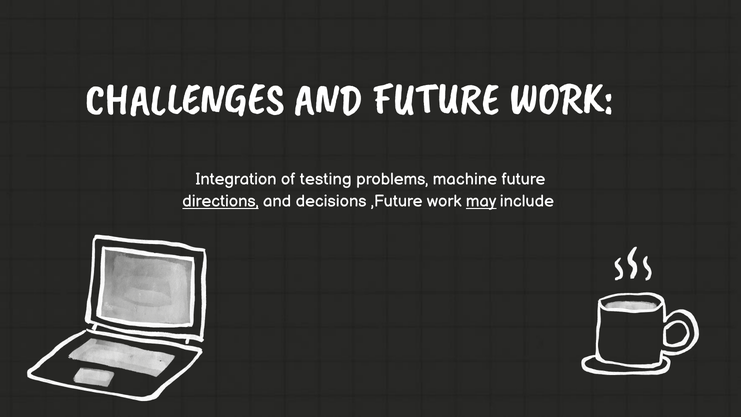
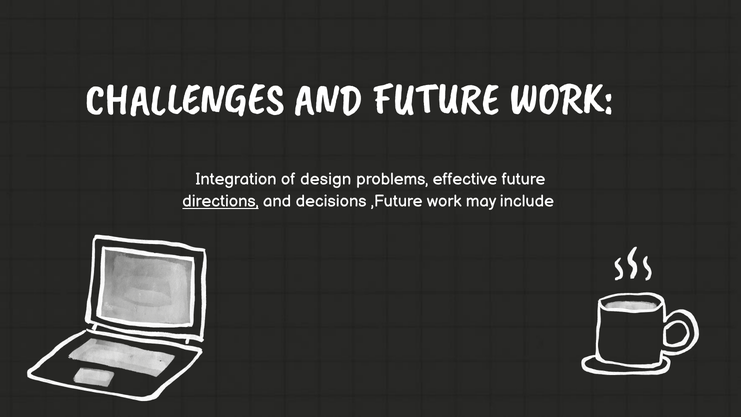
testing: testing -> design
machine: machine -> effective
may underline: present -> none
